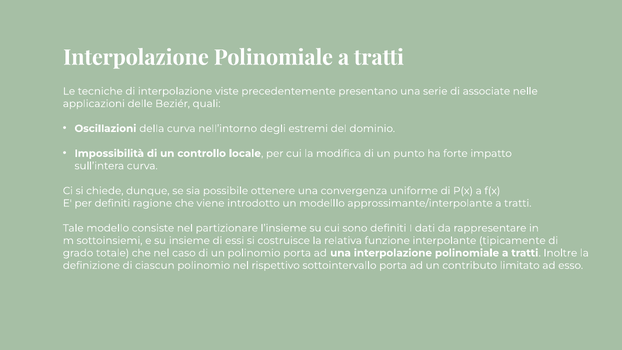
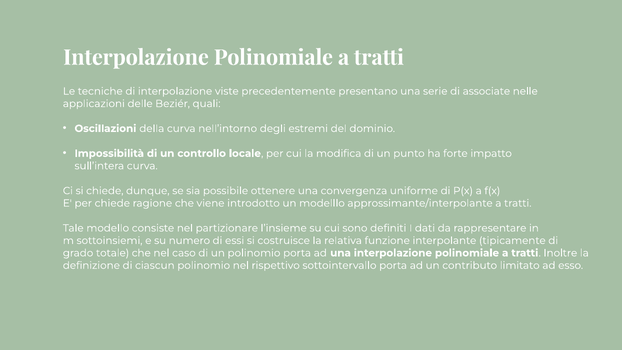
per definiti: definiti -> chiede
insieme: insieme -> numero
